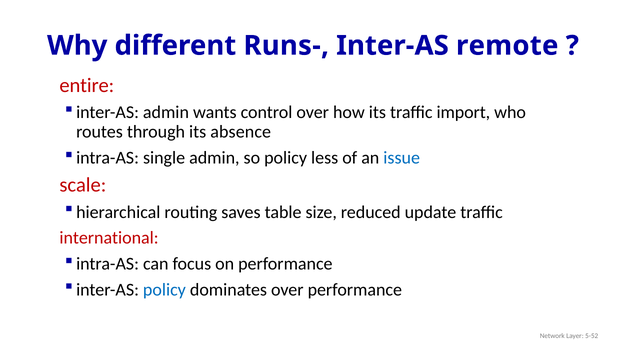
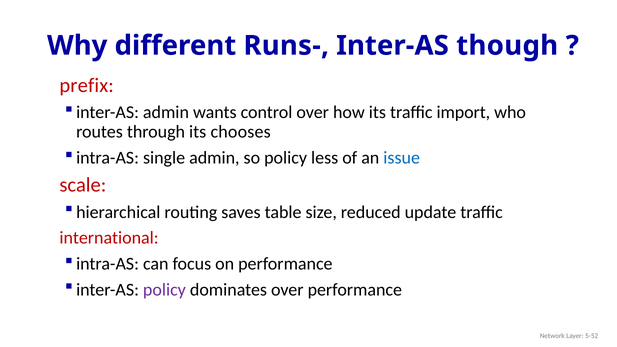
remote: remote -> though
entire: entire -> prefix
absence: absence -> chooses
policy at (164, 290) colour: blue -> purple
